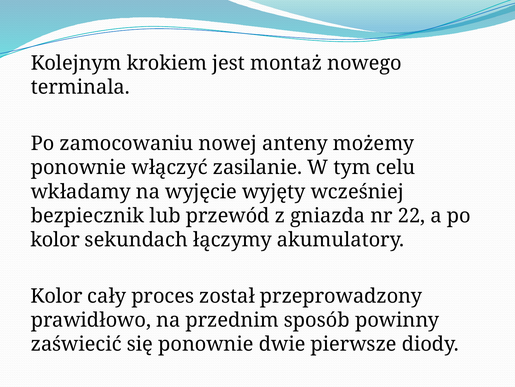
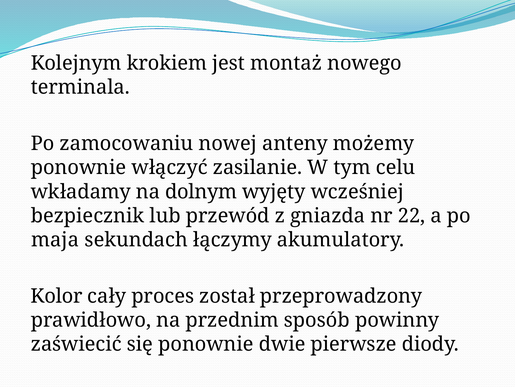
wyjęcie: wyjęcie -> dolnym
kolor at (55, 239): kolor -> maja
